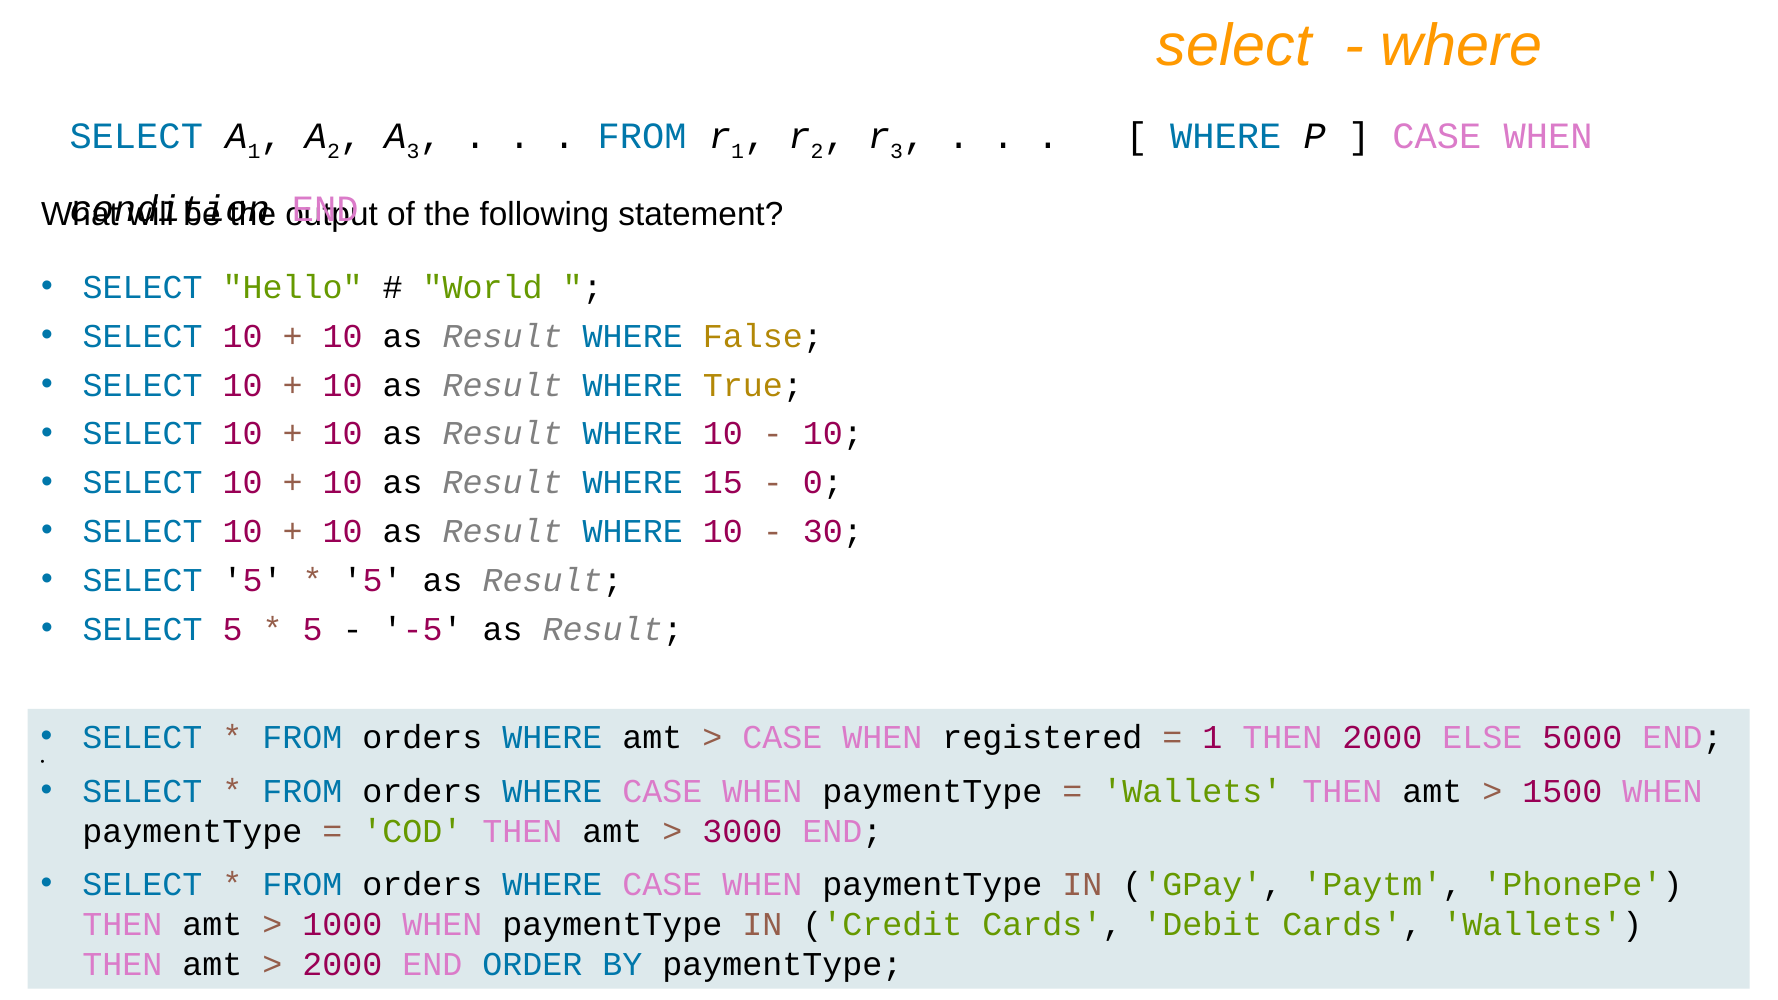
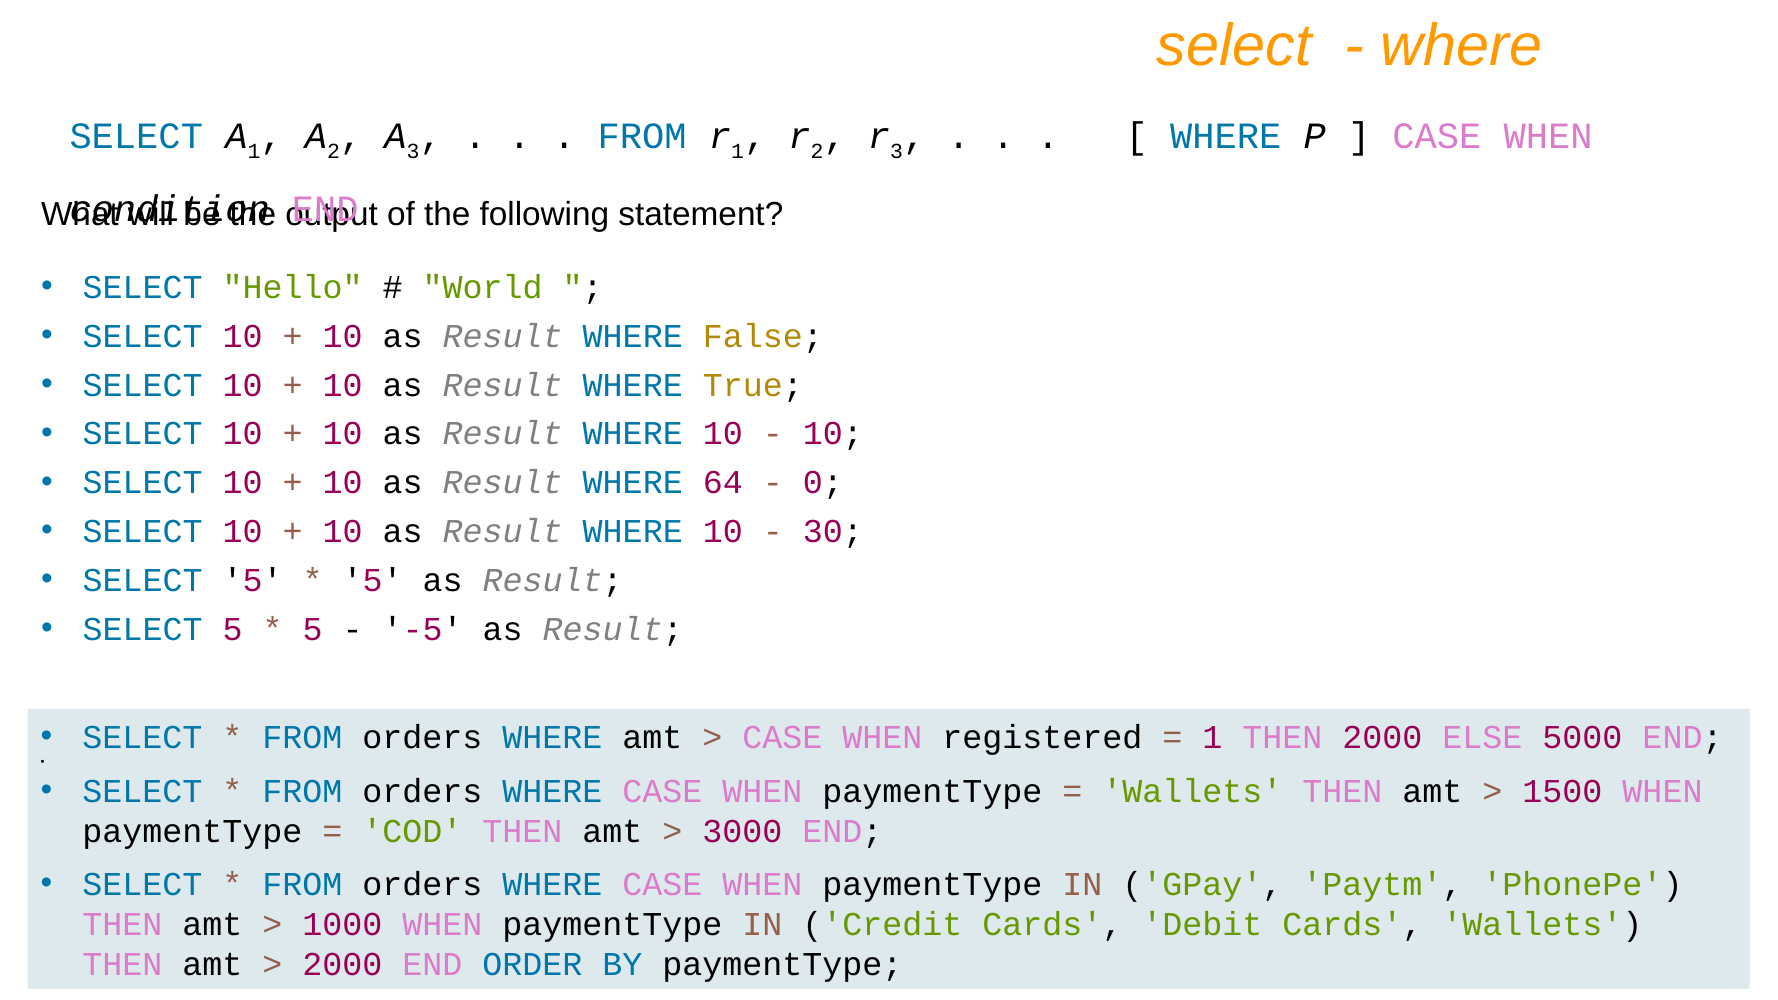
15: 15 -> 64
